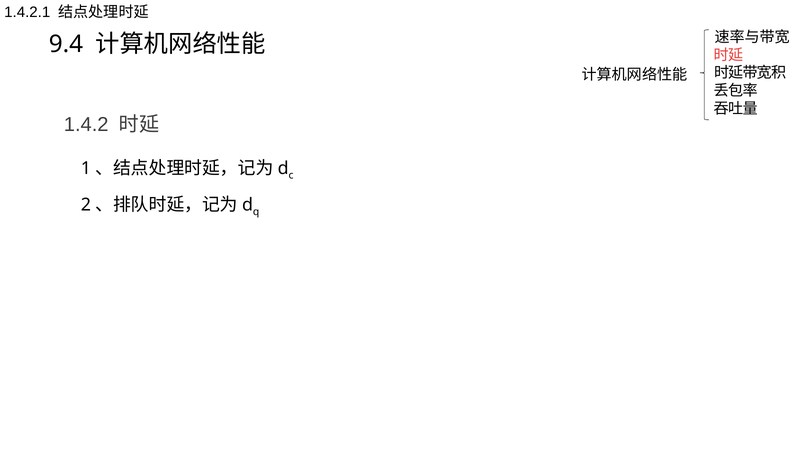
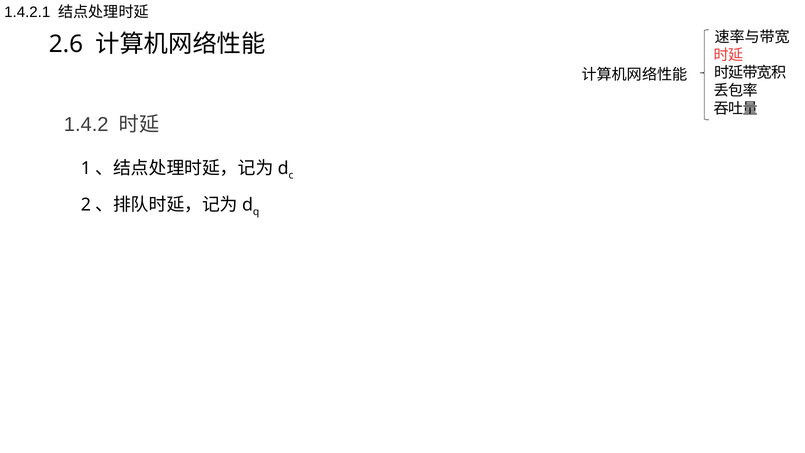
9.4: 9.4 -> 2.6
